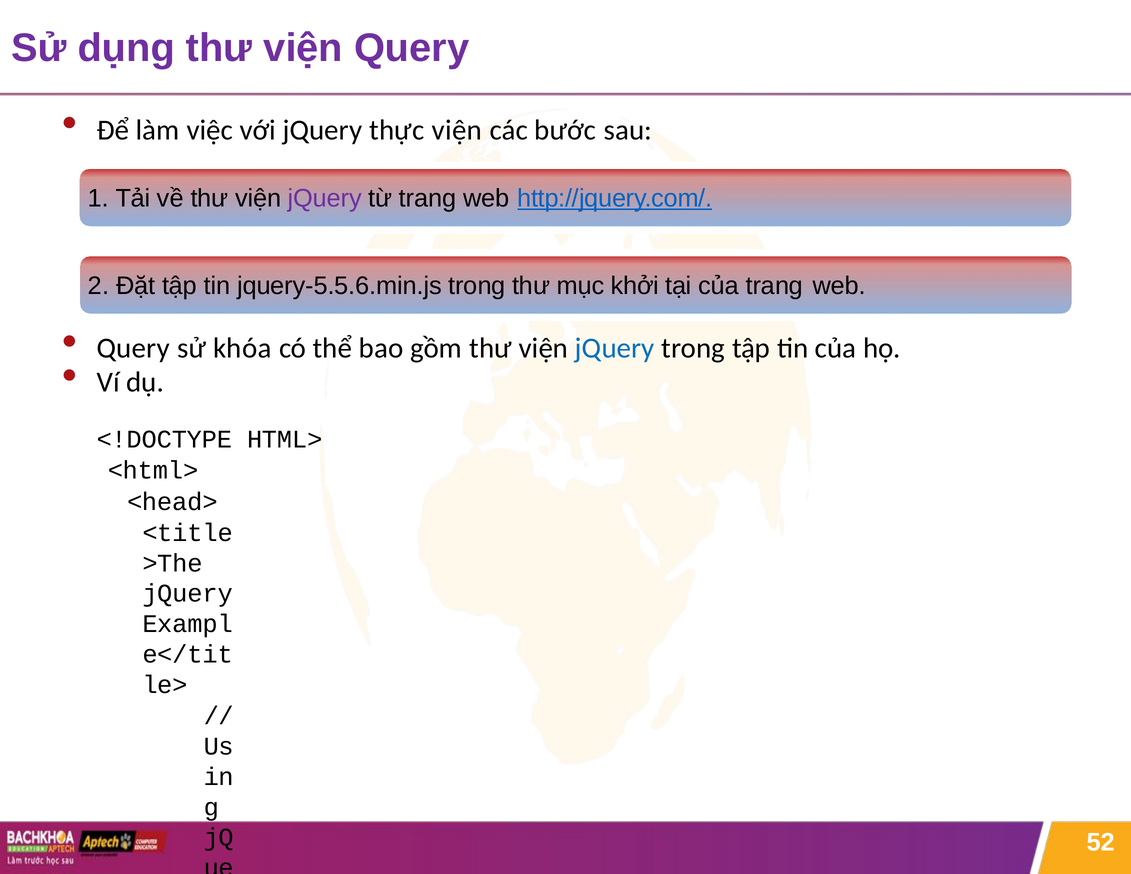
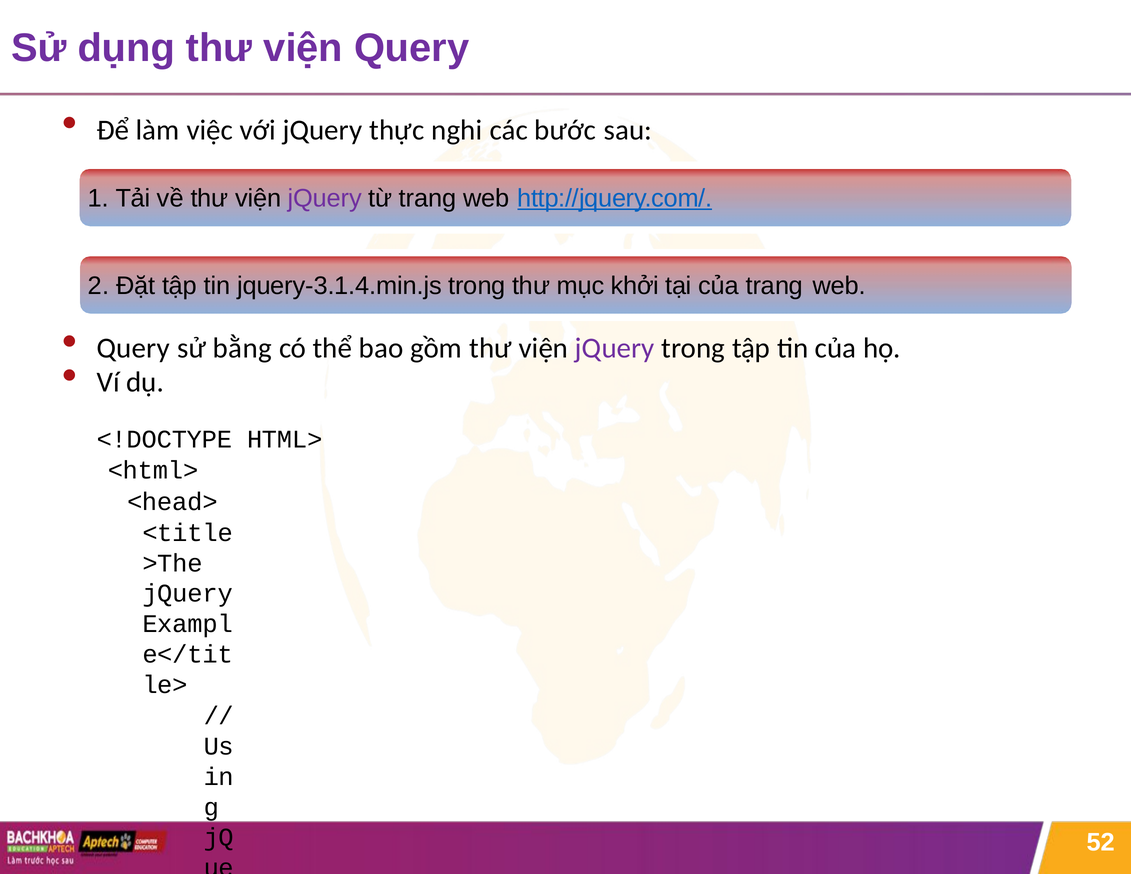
thực viện: viện -> nghi
jquery-5.5.6.min.js: jquery-5.5.6.min.js -> jquery-3.1.4.min.js
khóa: khóa -> bằng
jQuery at (615, 348) colour: blue -> purple
